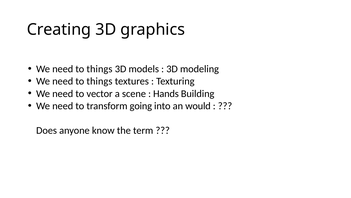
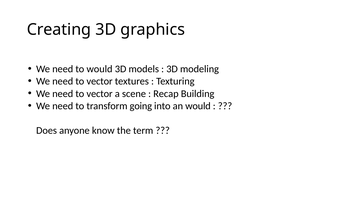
things at (99, 69): things -> would
things at (99, 81): things -> vector
Hands: Hands -> Recap
